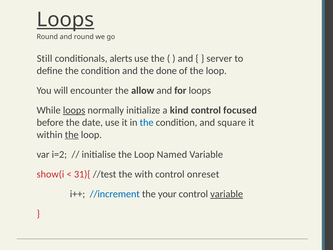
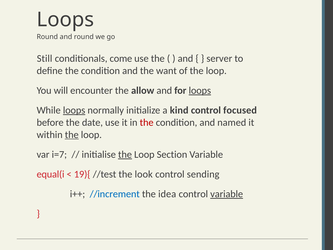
Loops at (65, 20) underline: present -> none
alerts: alerts -> come
done: done -> want
loops at (200, 90) underline: none -> present
the at (147, 122) colour: blue -> red
square: square -> named
i=2: i=2 -> i=7
the at (125, 154) underline: none -> present
Named: Named -> Section
show(i: show(i -> equal(i
31){: 31){ -> 19){
with: with -> look
onreset: onreset -> sending
your: your -> idea
